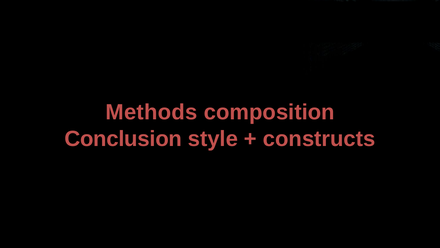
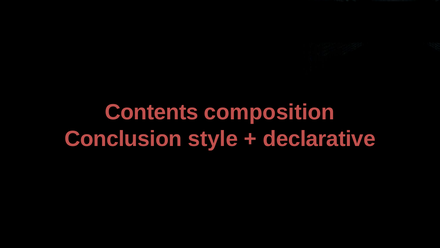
Methods: Methods -> Contents
constructs: constructs -> declarative
